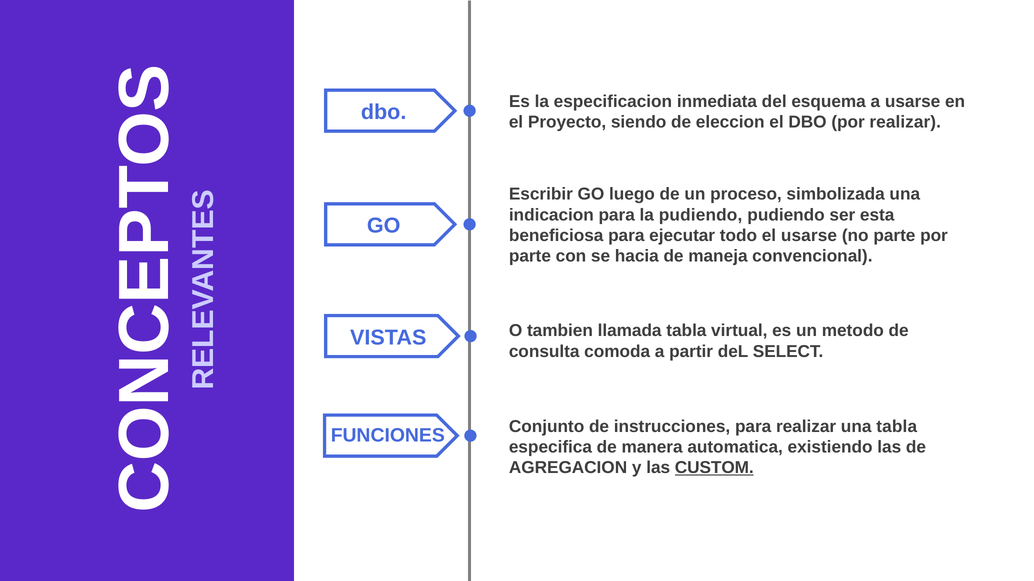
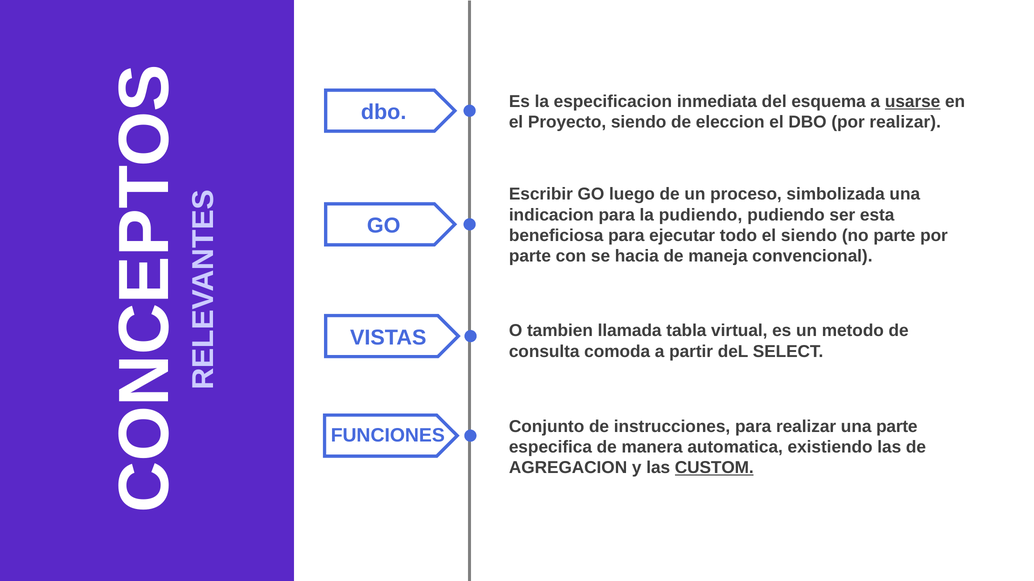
usarse at (913, 102) underline: none -> present
el usarse: usarse -> siendo
una tabla: tabla -> parte
